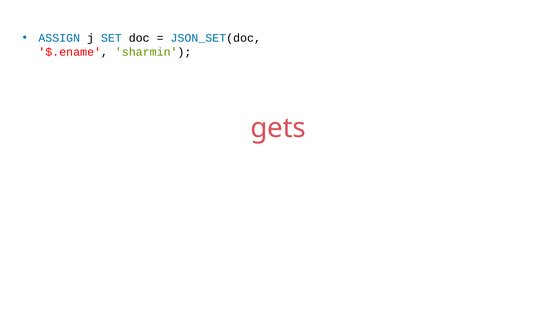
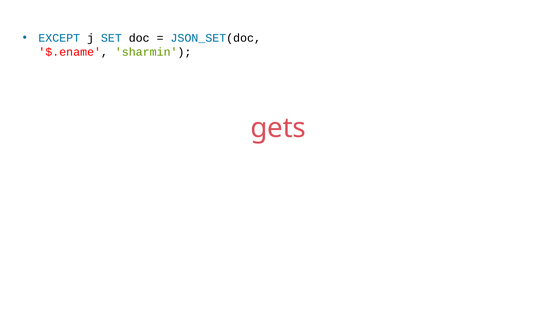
ASSIGN: ASSIGN -> EXCEPT
